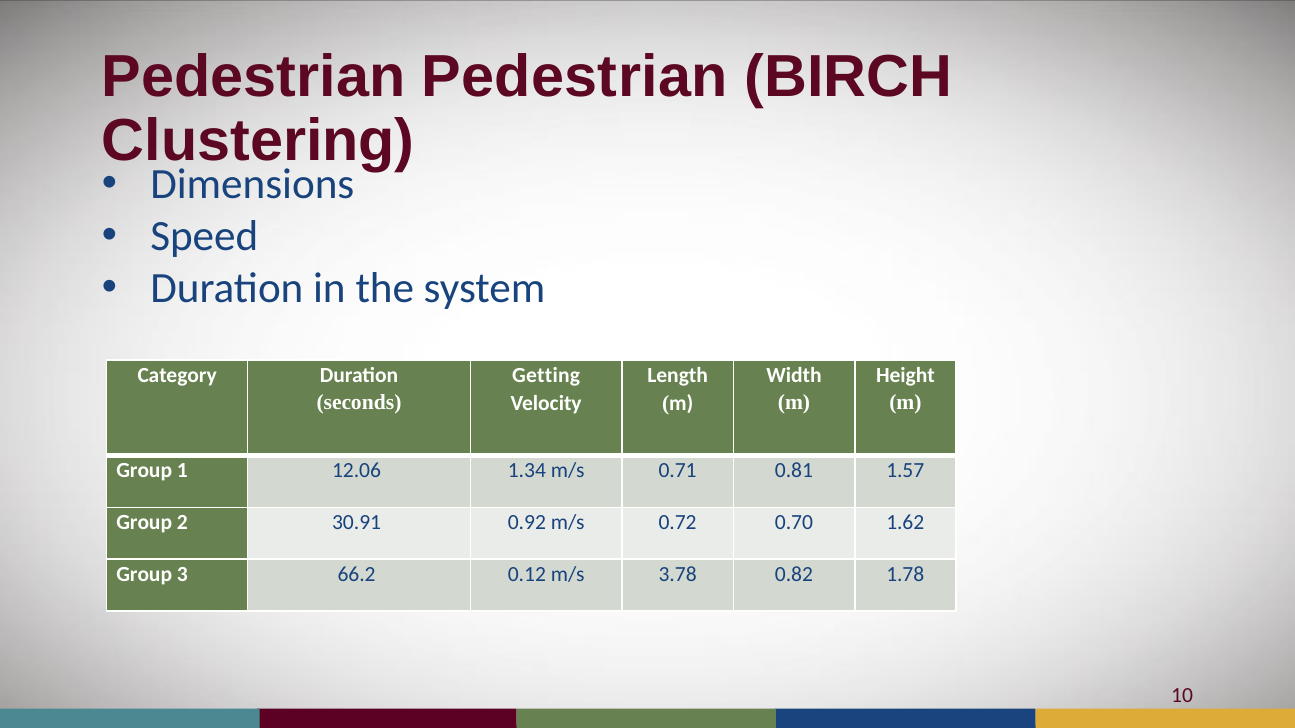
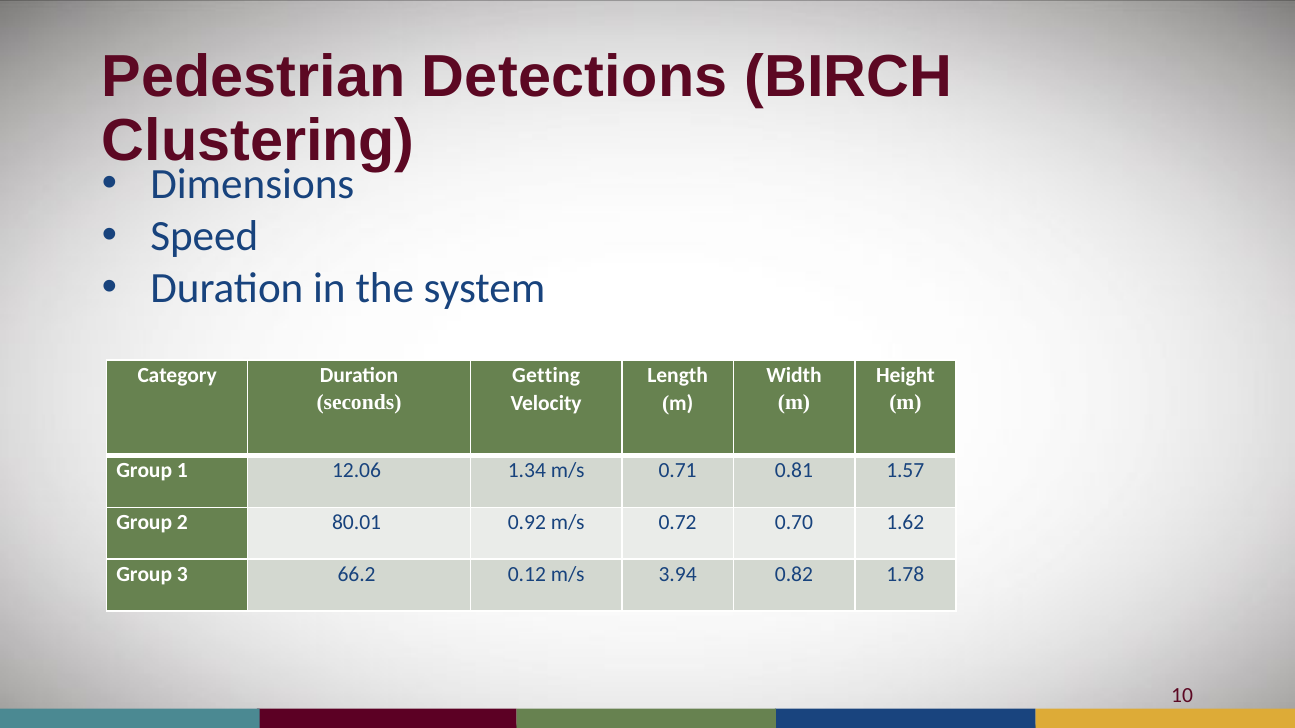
Pedestrian Pedestrian: Pedestrian -> Detections
30.91: 30.91 -> 80.01
3.78: 3.78 -> 3.94
